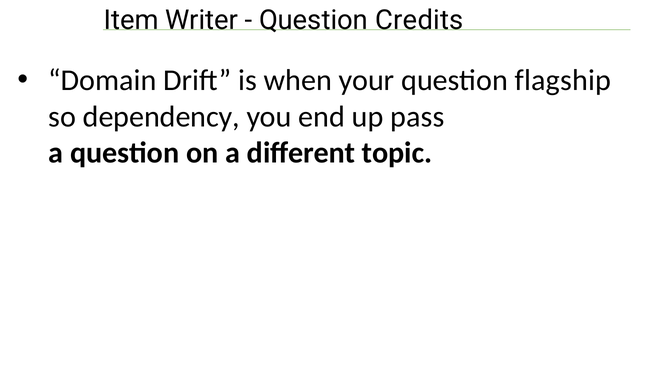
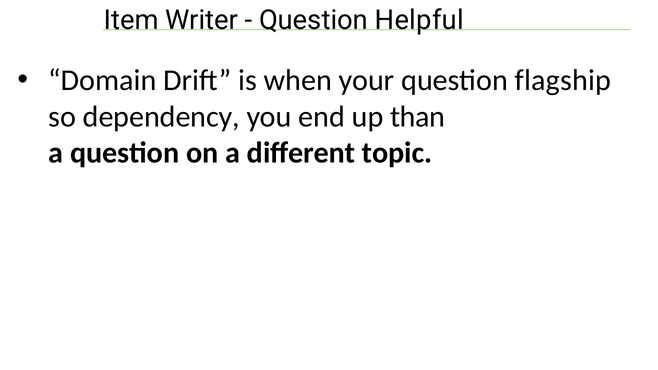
Credits: Credits -> Helpful
pass: pass -> than
